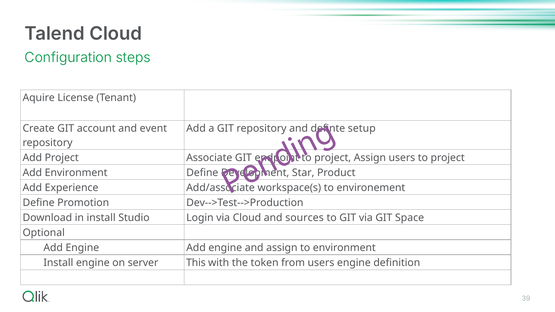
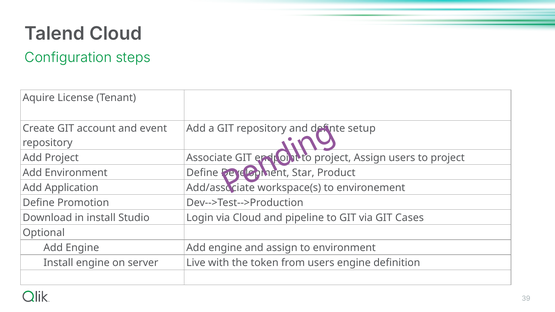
Experience: Experience -> Application
sources: sources -> pipeline
Space: Space -> Cases
This: This -> Live
